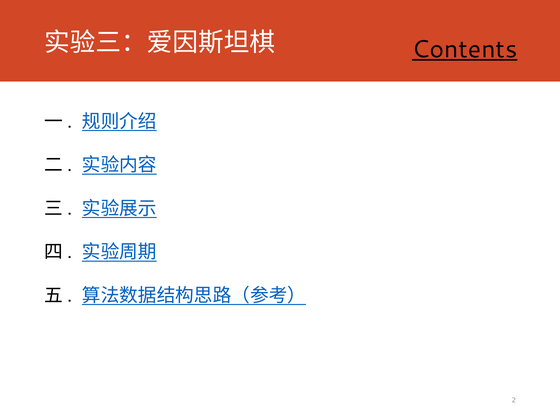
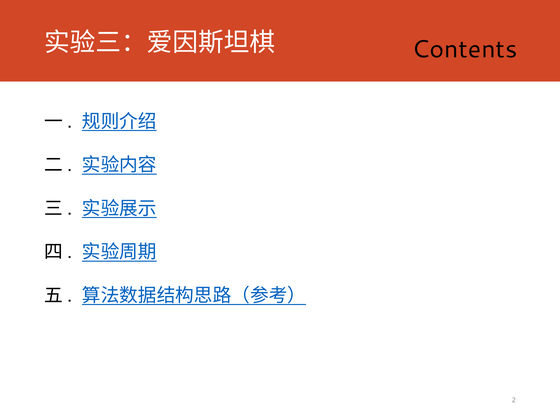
Contents underline: present -> none
